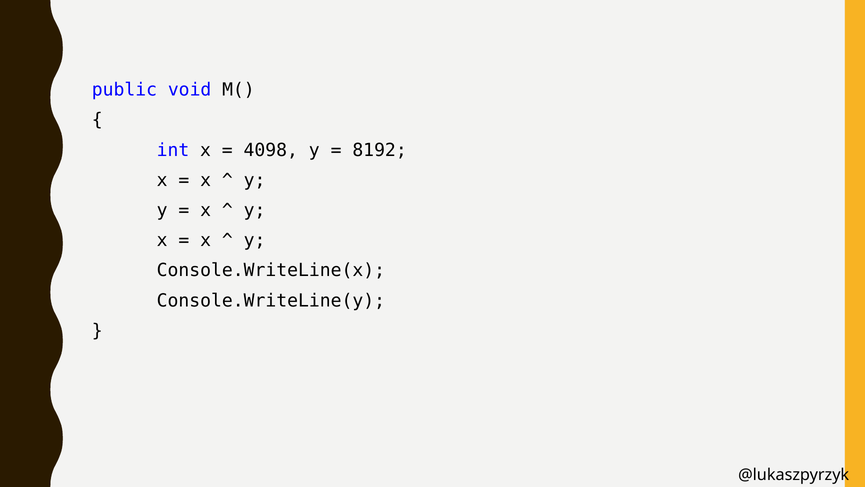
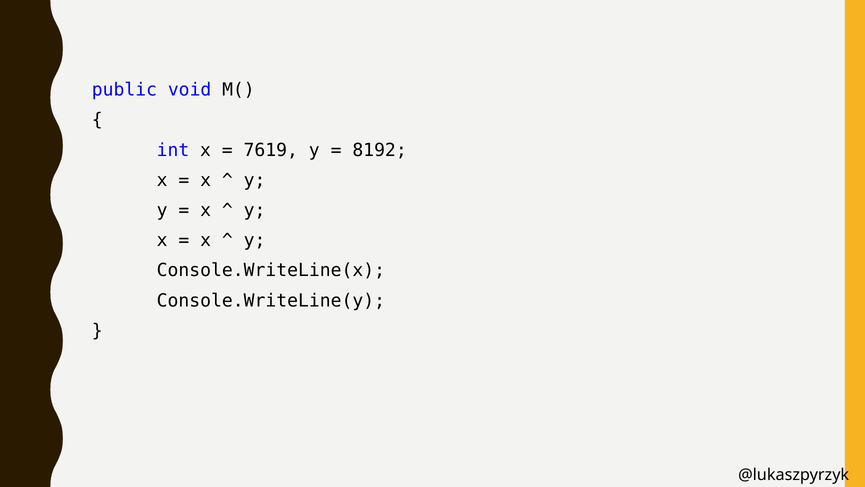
4098: 4098 -> 7619
